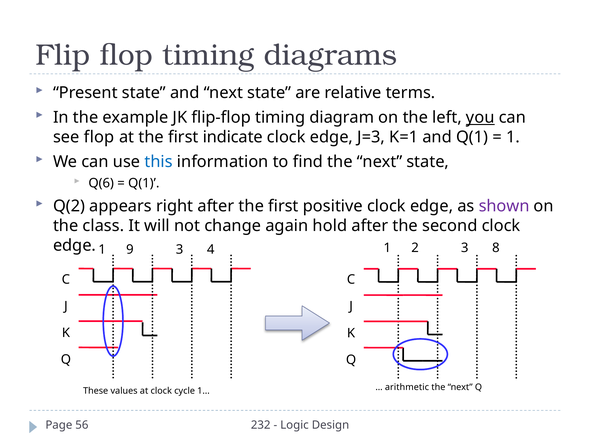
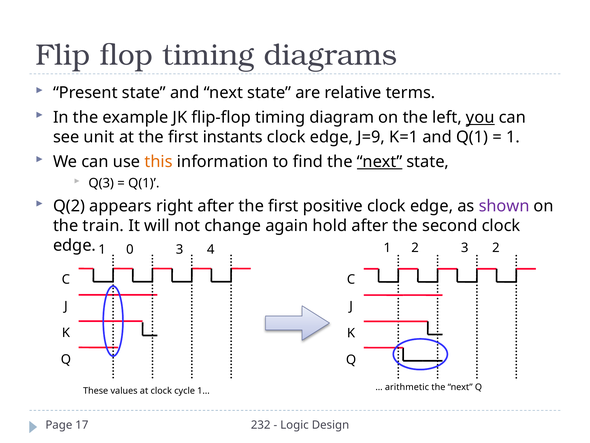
see flop: flop -> unit
indicate: indicate -> instants
J=3: J=3 -> J=9
this colour: blue -> orange
next at (380, 161) underline: none -> present
Q(6: Q(6 -> Q(3
class: class -> train
3 8: 8 -> 2
9: 9 -> 0
56: 56 -> 17
